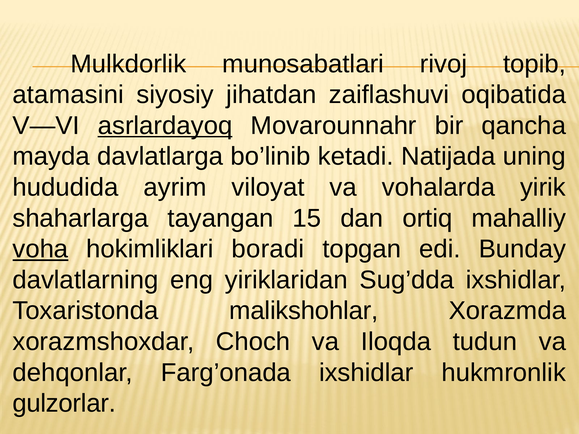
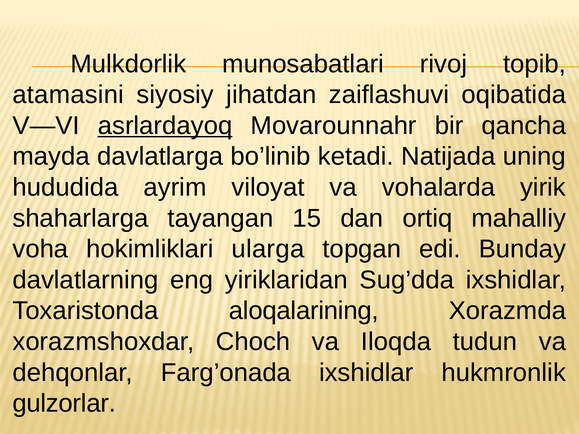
voha underline: present -> none
boradi: boradi -> ularga
malikshohlar: malikshohlar -> aloqalarining
